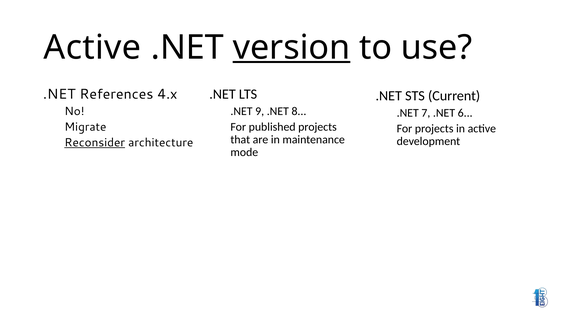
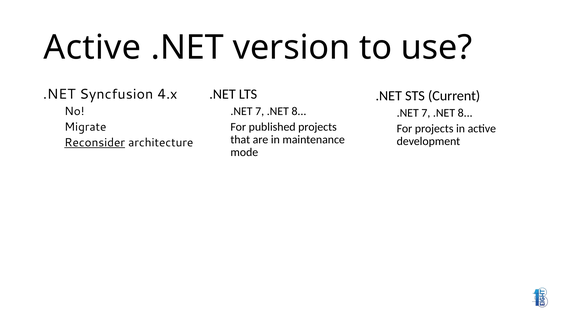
version underline: present -> none
References: References -> Syncfusion
9 at (260, 111): 9 -> 7
6 at (465, 113): 6 -> 8
